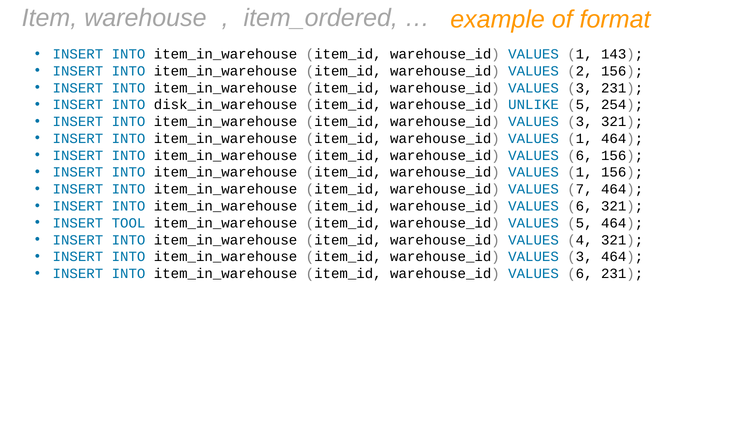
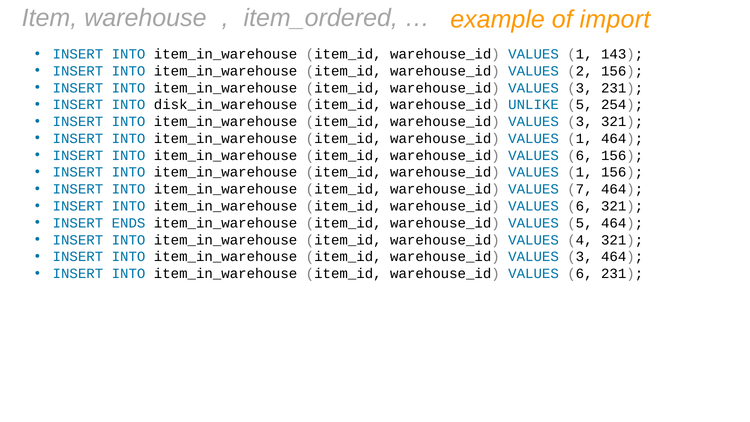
format: format -> import
TOOL: TOOL -> ENDS
